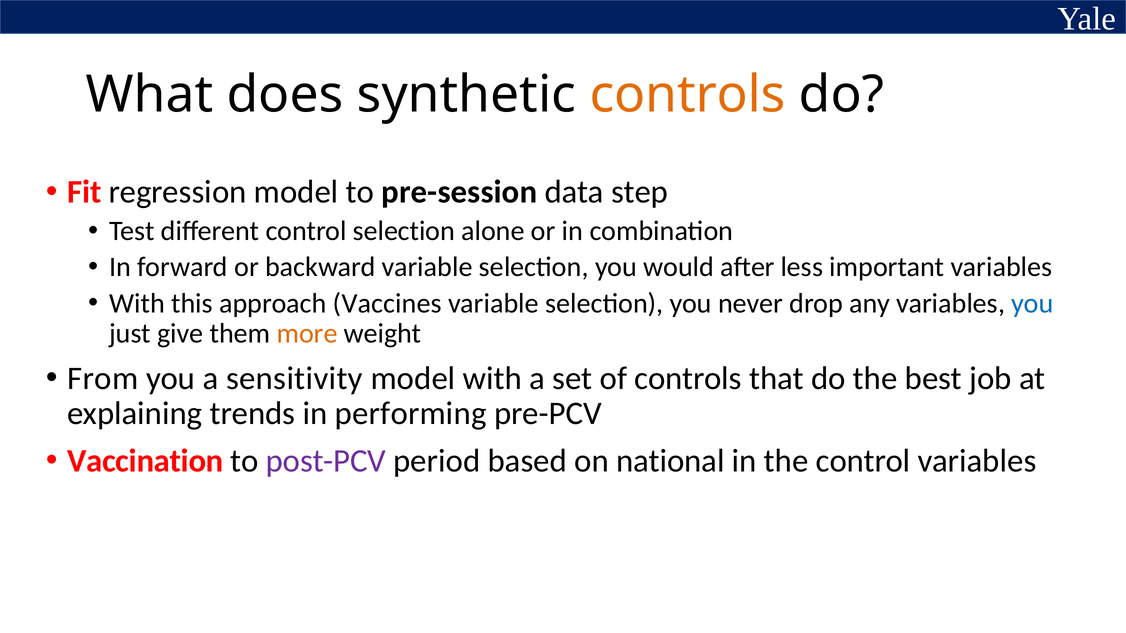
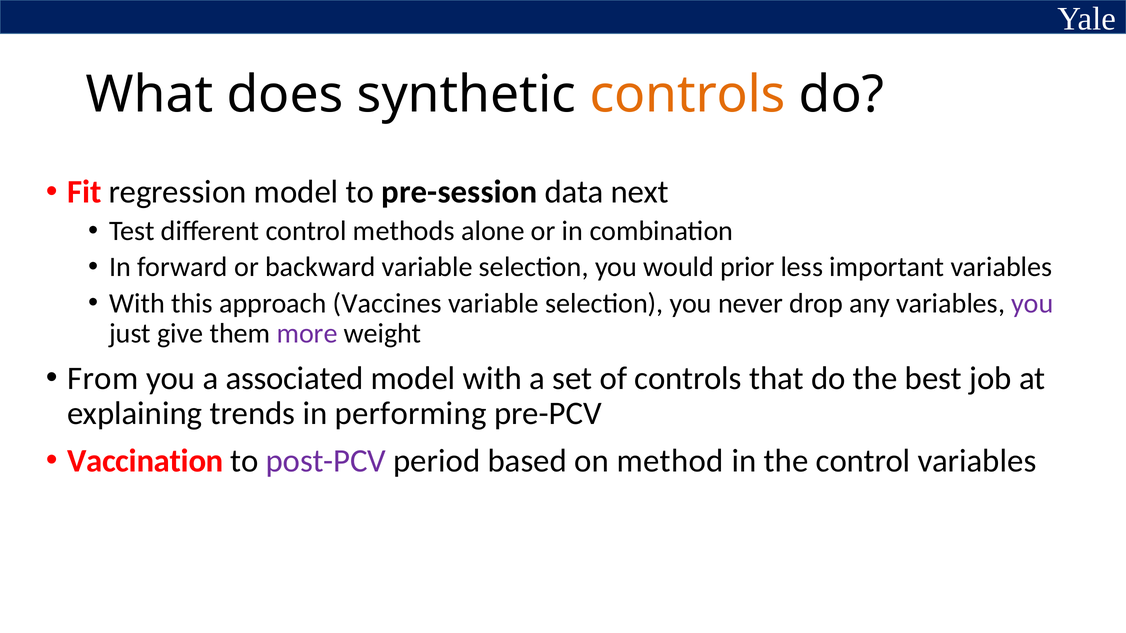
step: step -> next
control selection: selection -> methods
after: after -> prior
you at (1032, 303) colour: blue -> purple
more colour: orange -> purple
sensitivity: sensitivity -> associated
national: national -> method
